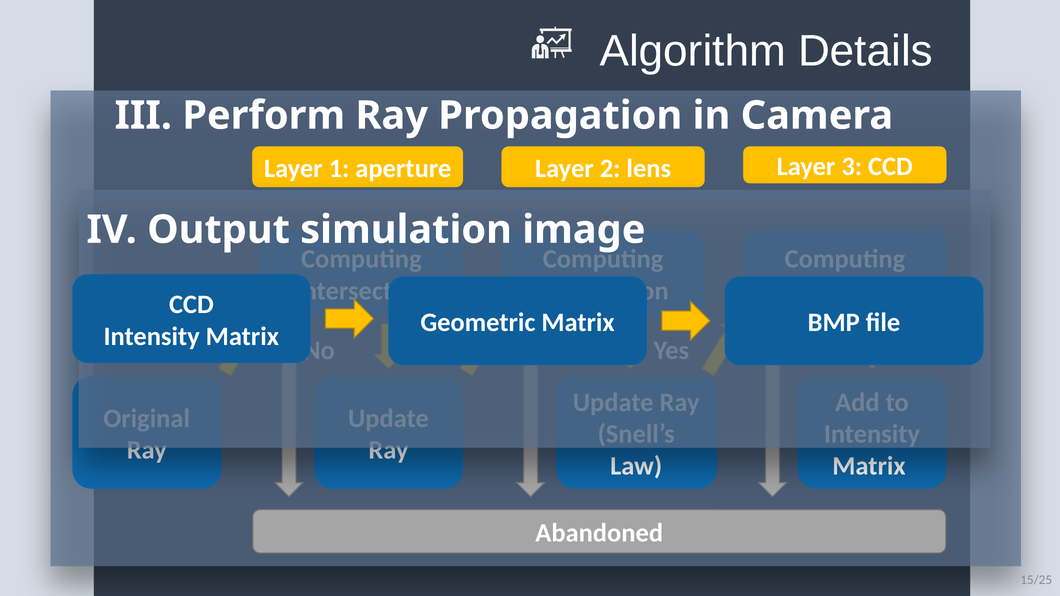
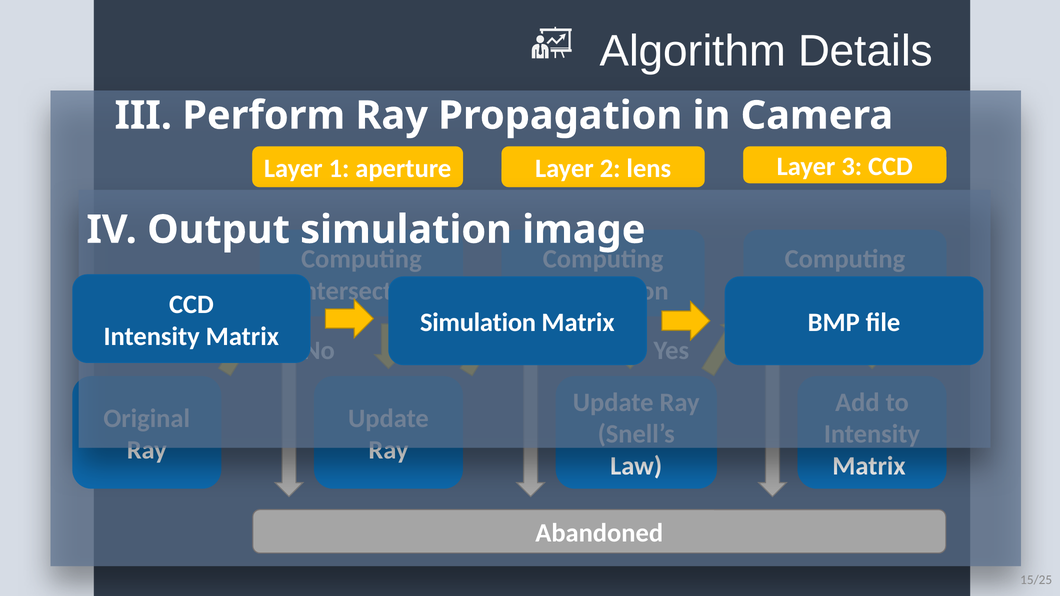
Geometric at (478, 323): Geometric -> Simulation
